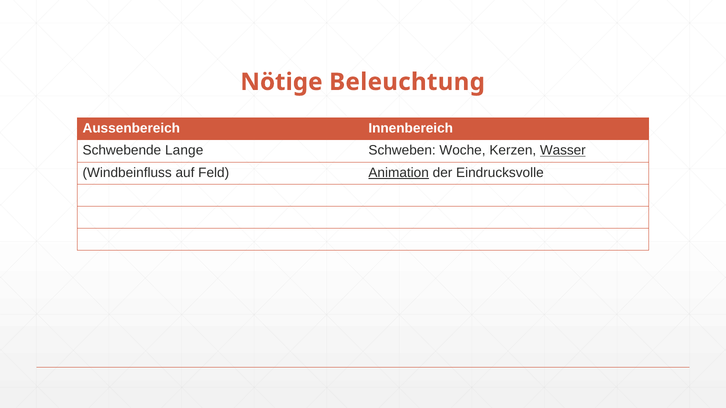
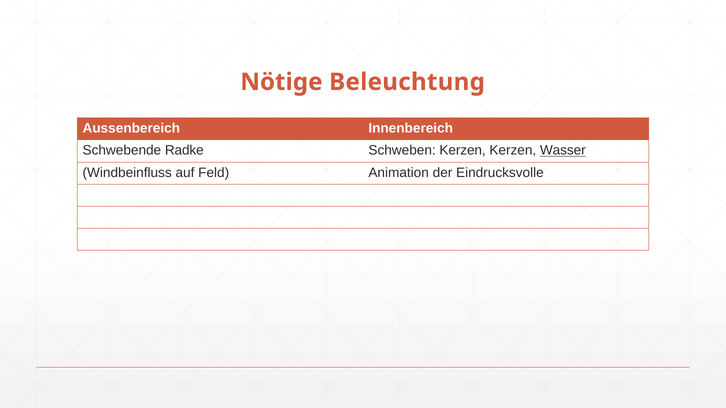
Lange: Lange -> Radke
Schweben Woche: Woche -> Kerzen
Animation underline: present -> none
